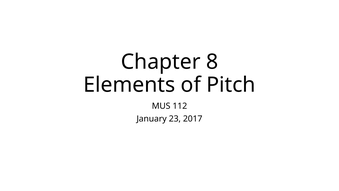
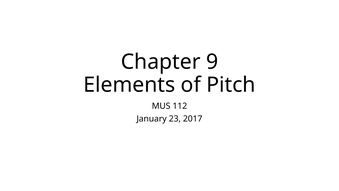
8: 8 -> 9
